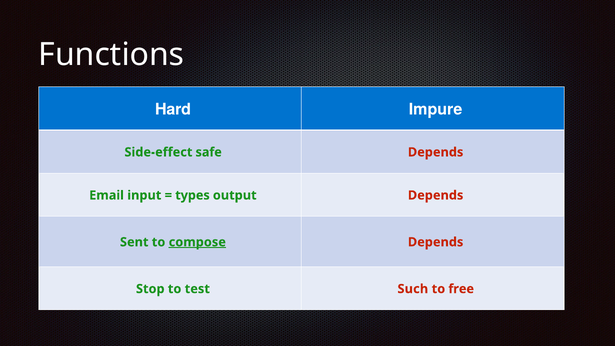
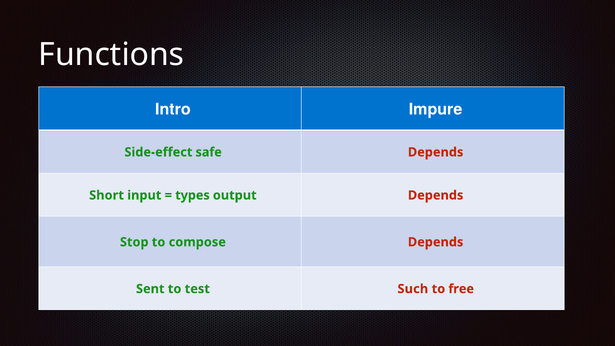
Hard: Hard -> Intro
Email: Email -> Short
Sent: Sent -> Stop
compose underline: present -> none
Stop: Stop -> Sent
